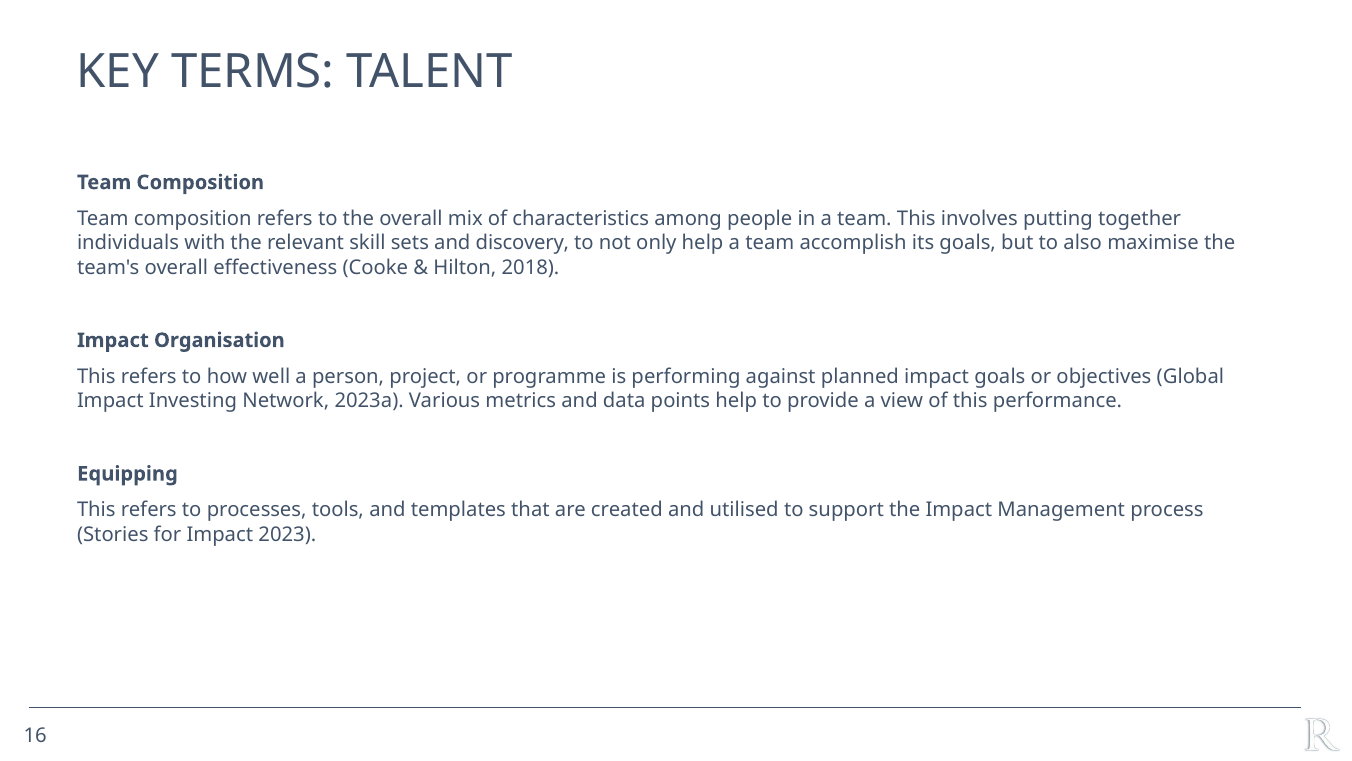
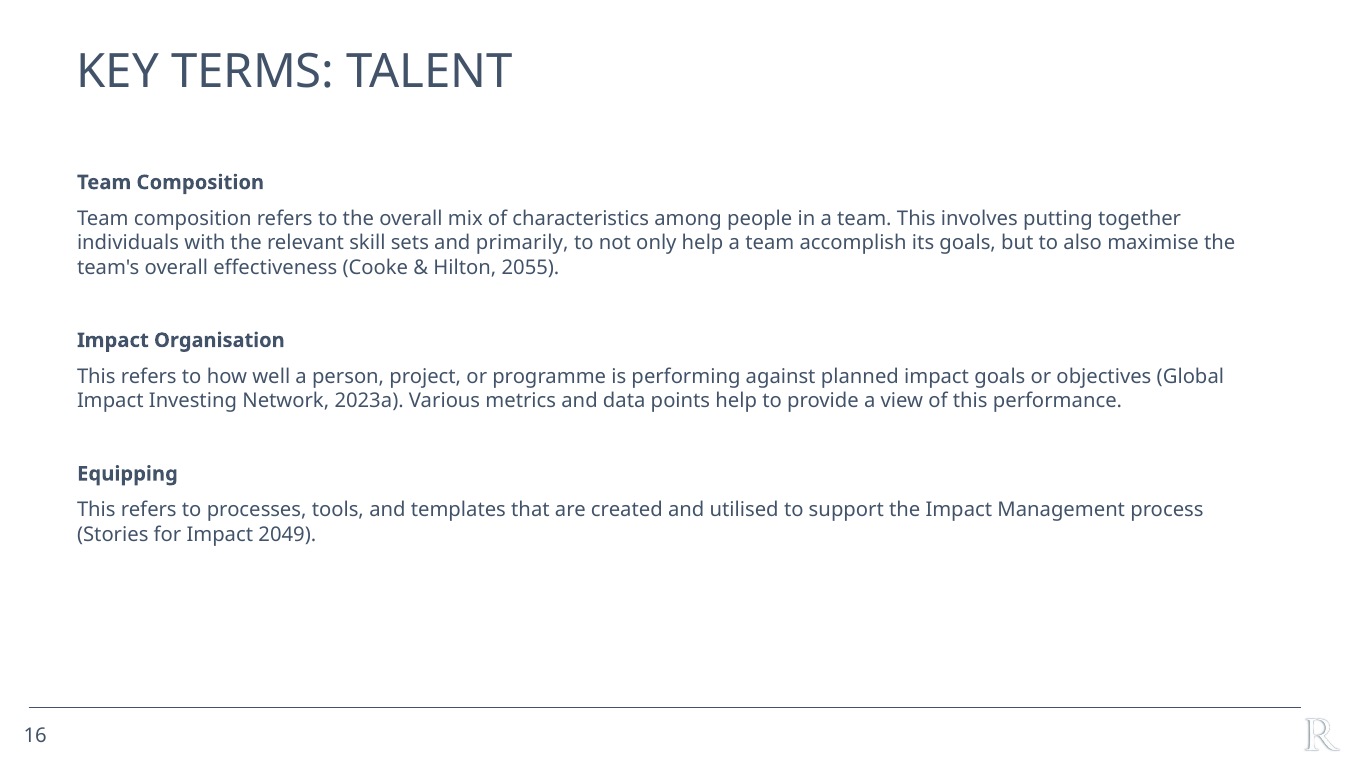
discovery: discovery -> primarily
2018: 2018 -> 2055
2023: 2023 -> 2049
